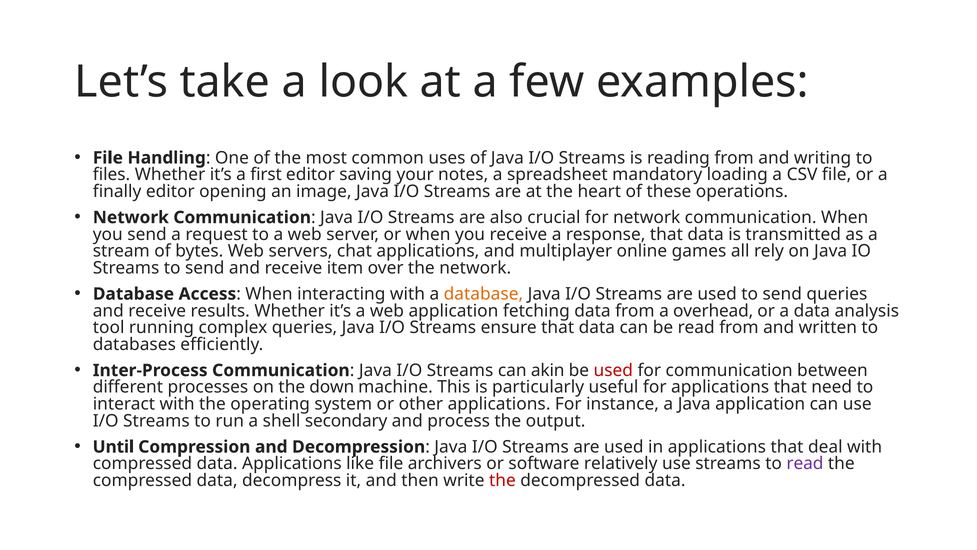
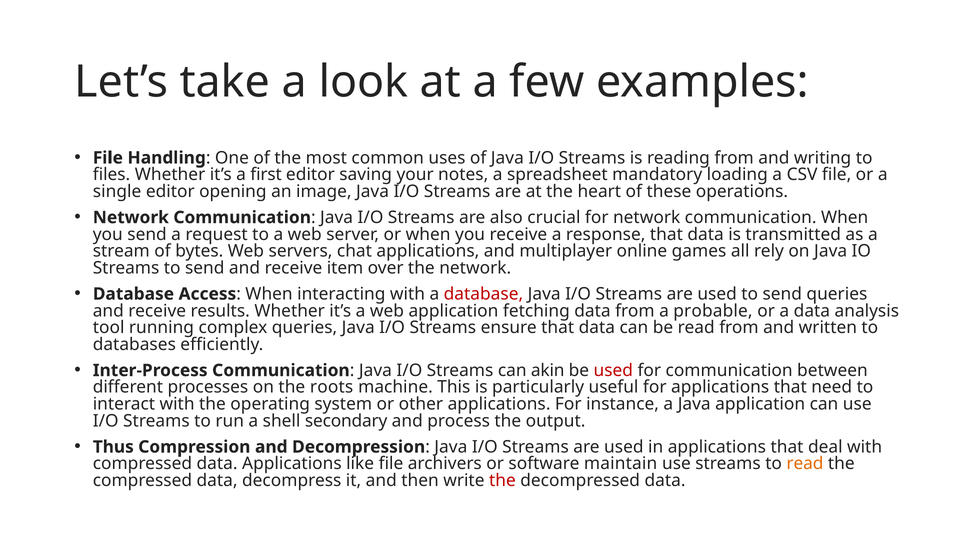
finally: finally -> single
database at (483, 294) colour: orange -> red
overhead: overhead -> probable
down: down -> roots
Until: Until -> Thus
relatively: relatively -> maintain
read at (805, 463) colour: purple -> orange
